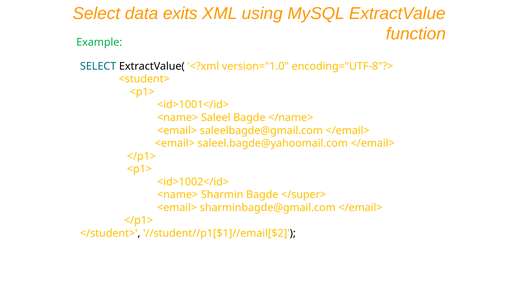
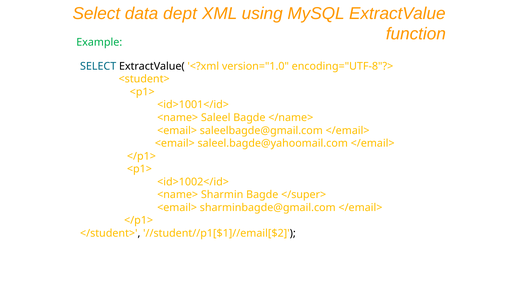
exits: exits -> dept
